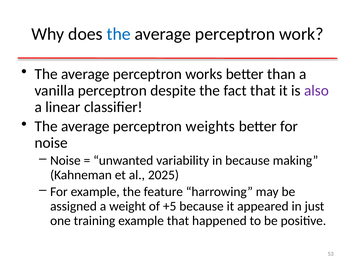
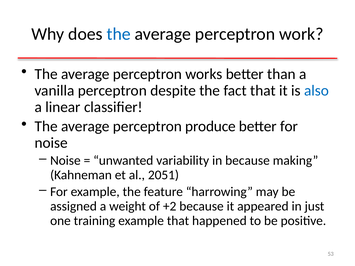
also colour: purple -> blue
weights: weights -> produce
2025: 2025 -> 2051
+5: +5 -> +2
